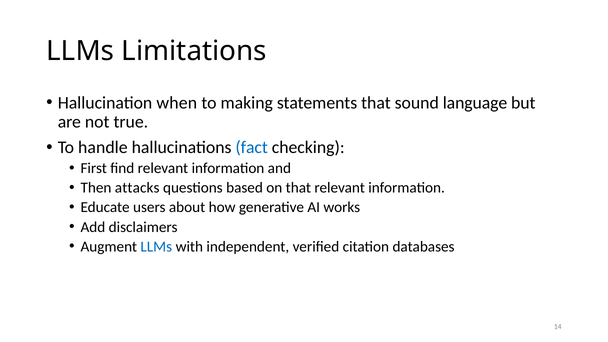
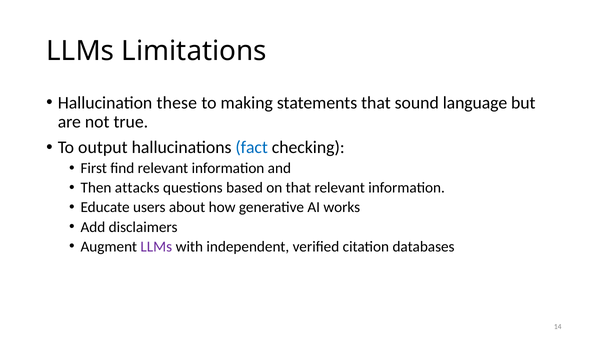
when: when -> these
handle: handle -> output
LLMs at (156, 247) colour: blue -> purple
